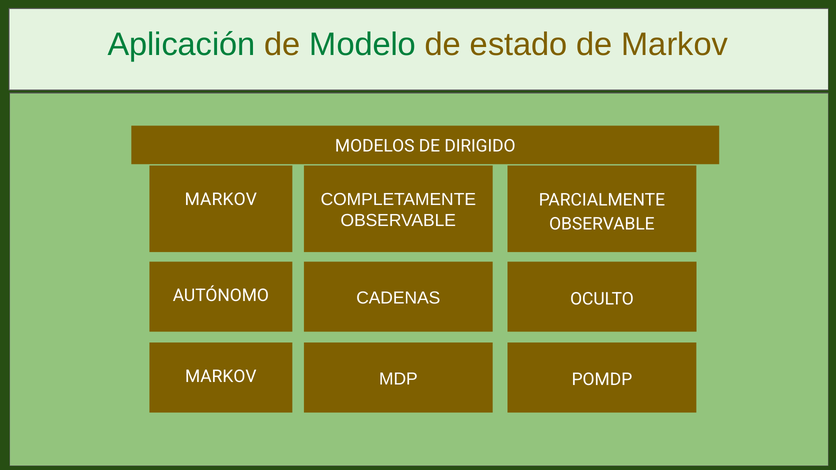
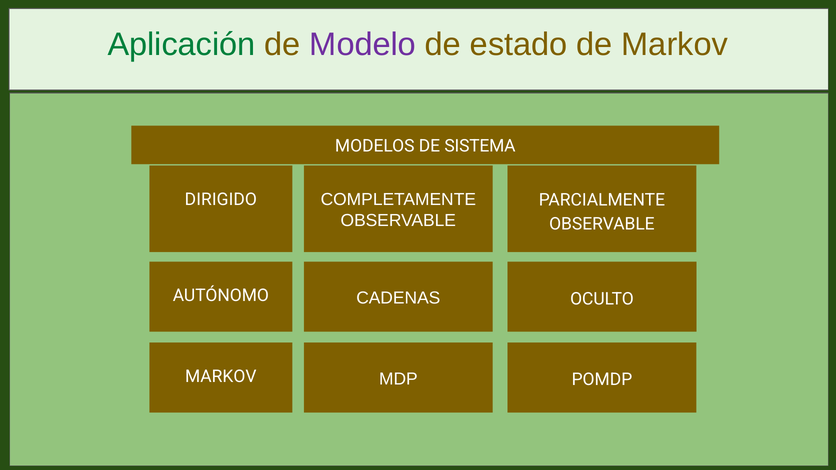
Modelo colour: green -> purple
DIRIGIDO: DIRIGIDO -> SISTEMA
MARKOV at (221, 200): MARKOV -> DIRIGIDO
